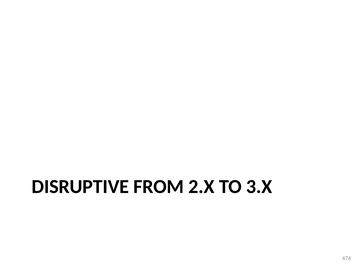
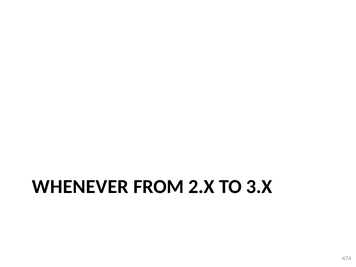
DISRUPTIVE: DISRUPTIVE -> WHENEVER
